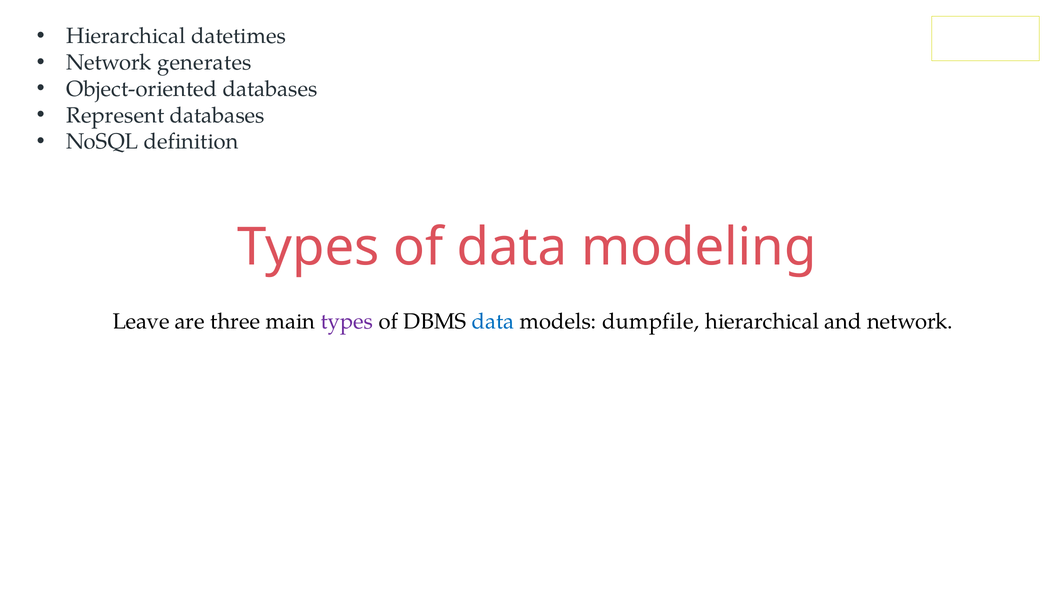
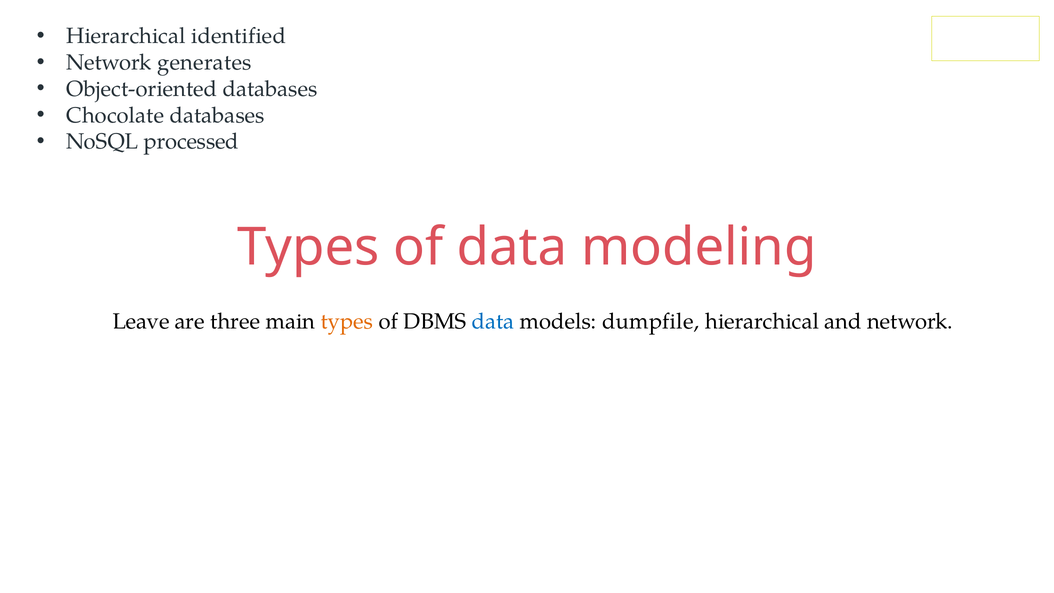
datetimes: datetimes -> identified
Represent: Represent -> Chocolate
definition: definition -> processed
types at (347, 321) colour: purple -> orange
